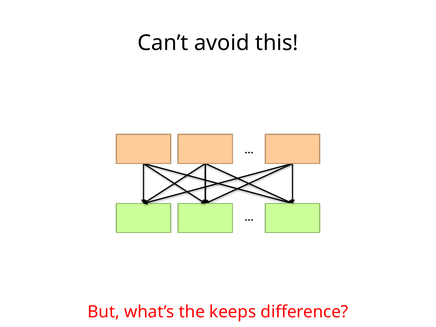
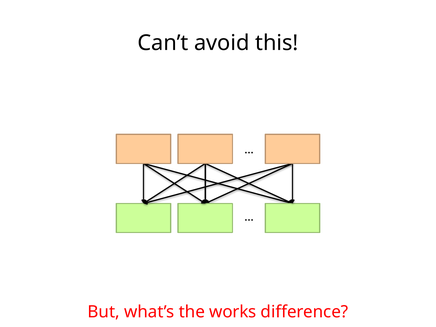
keeps: keeps -> works
